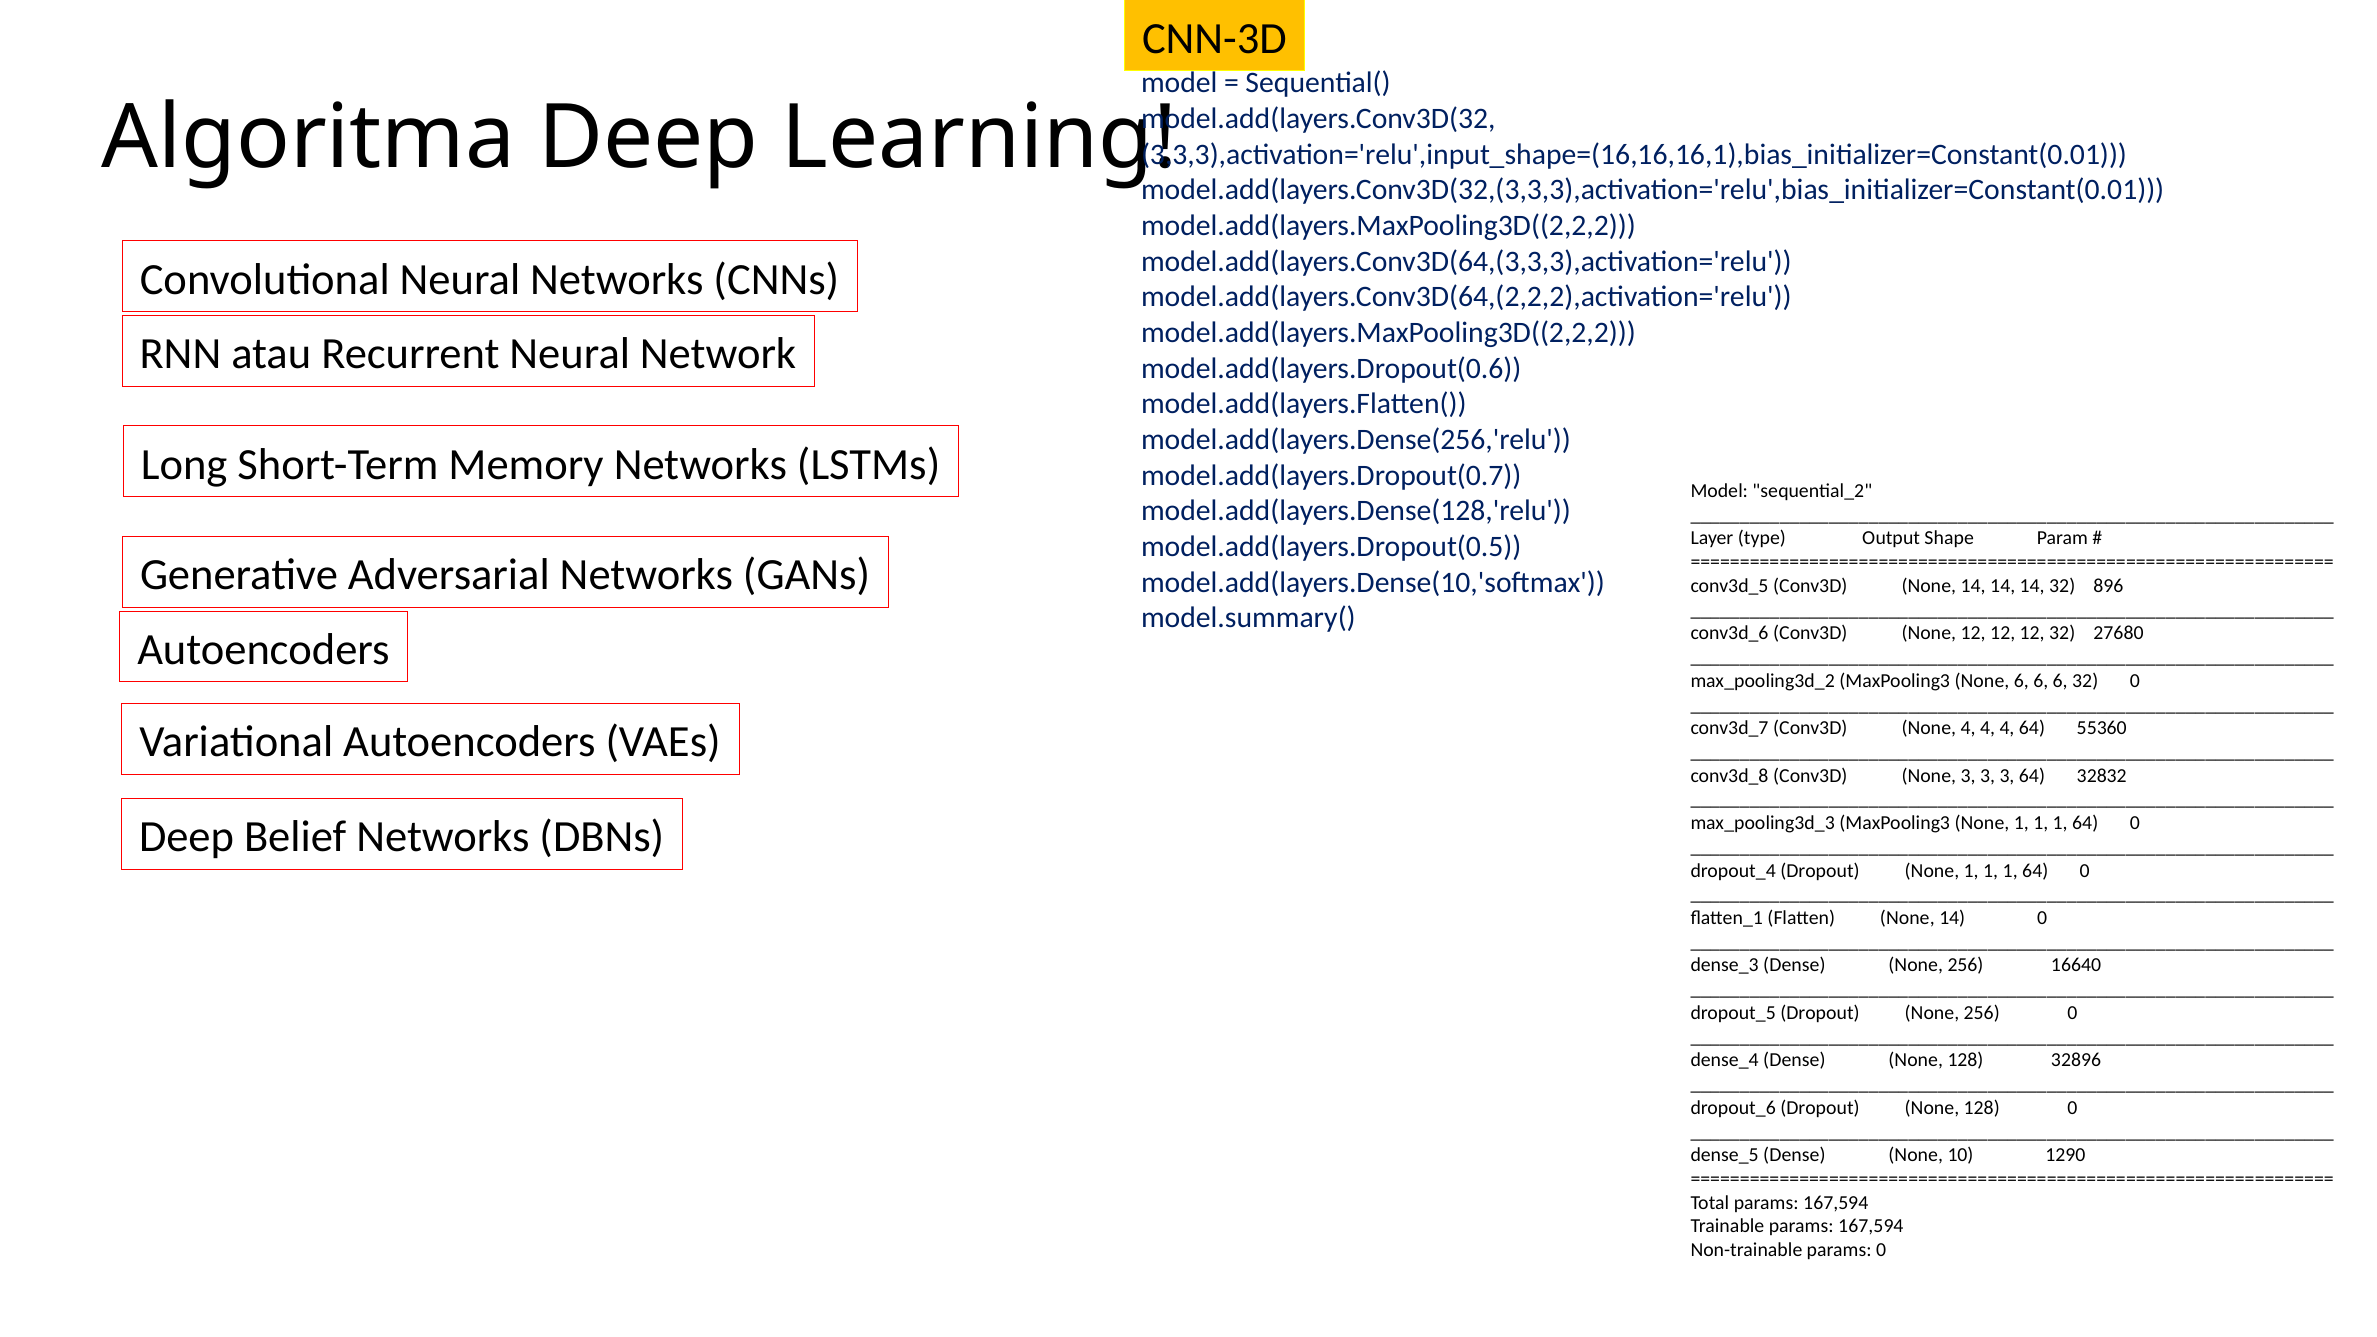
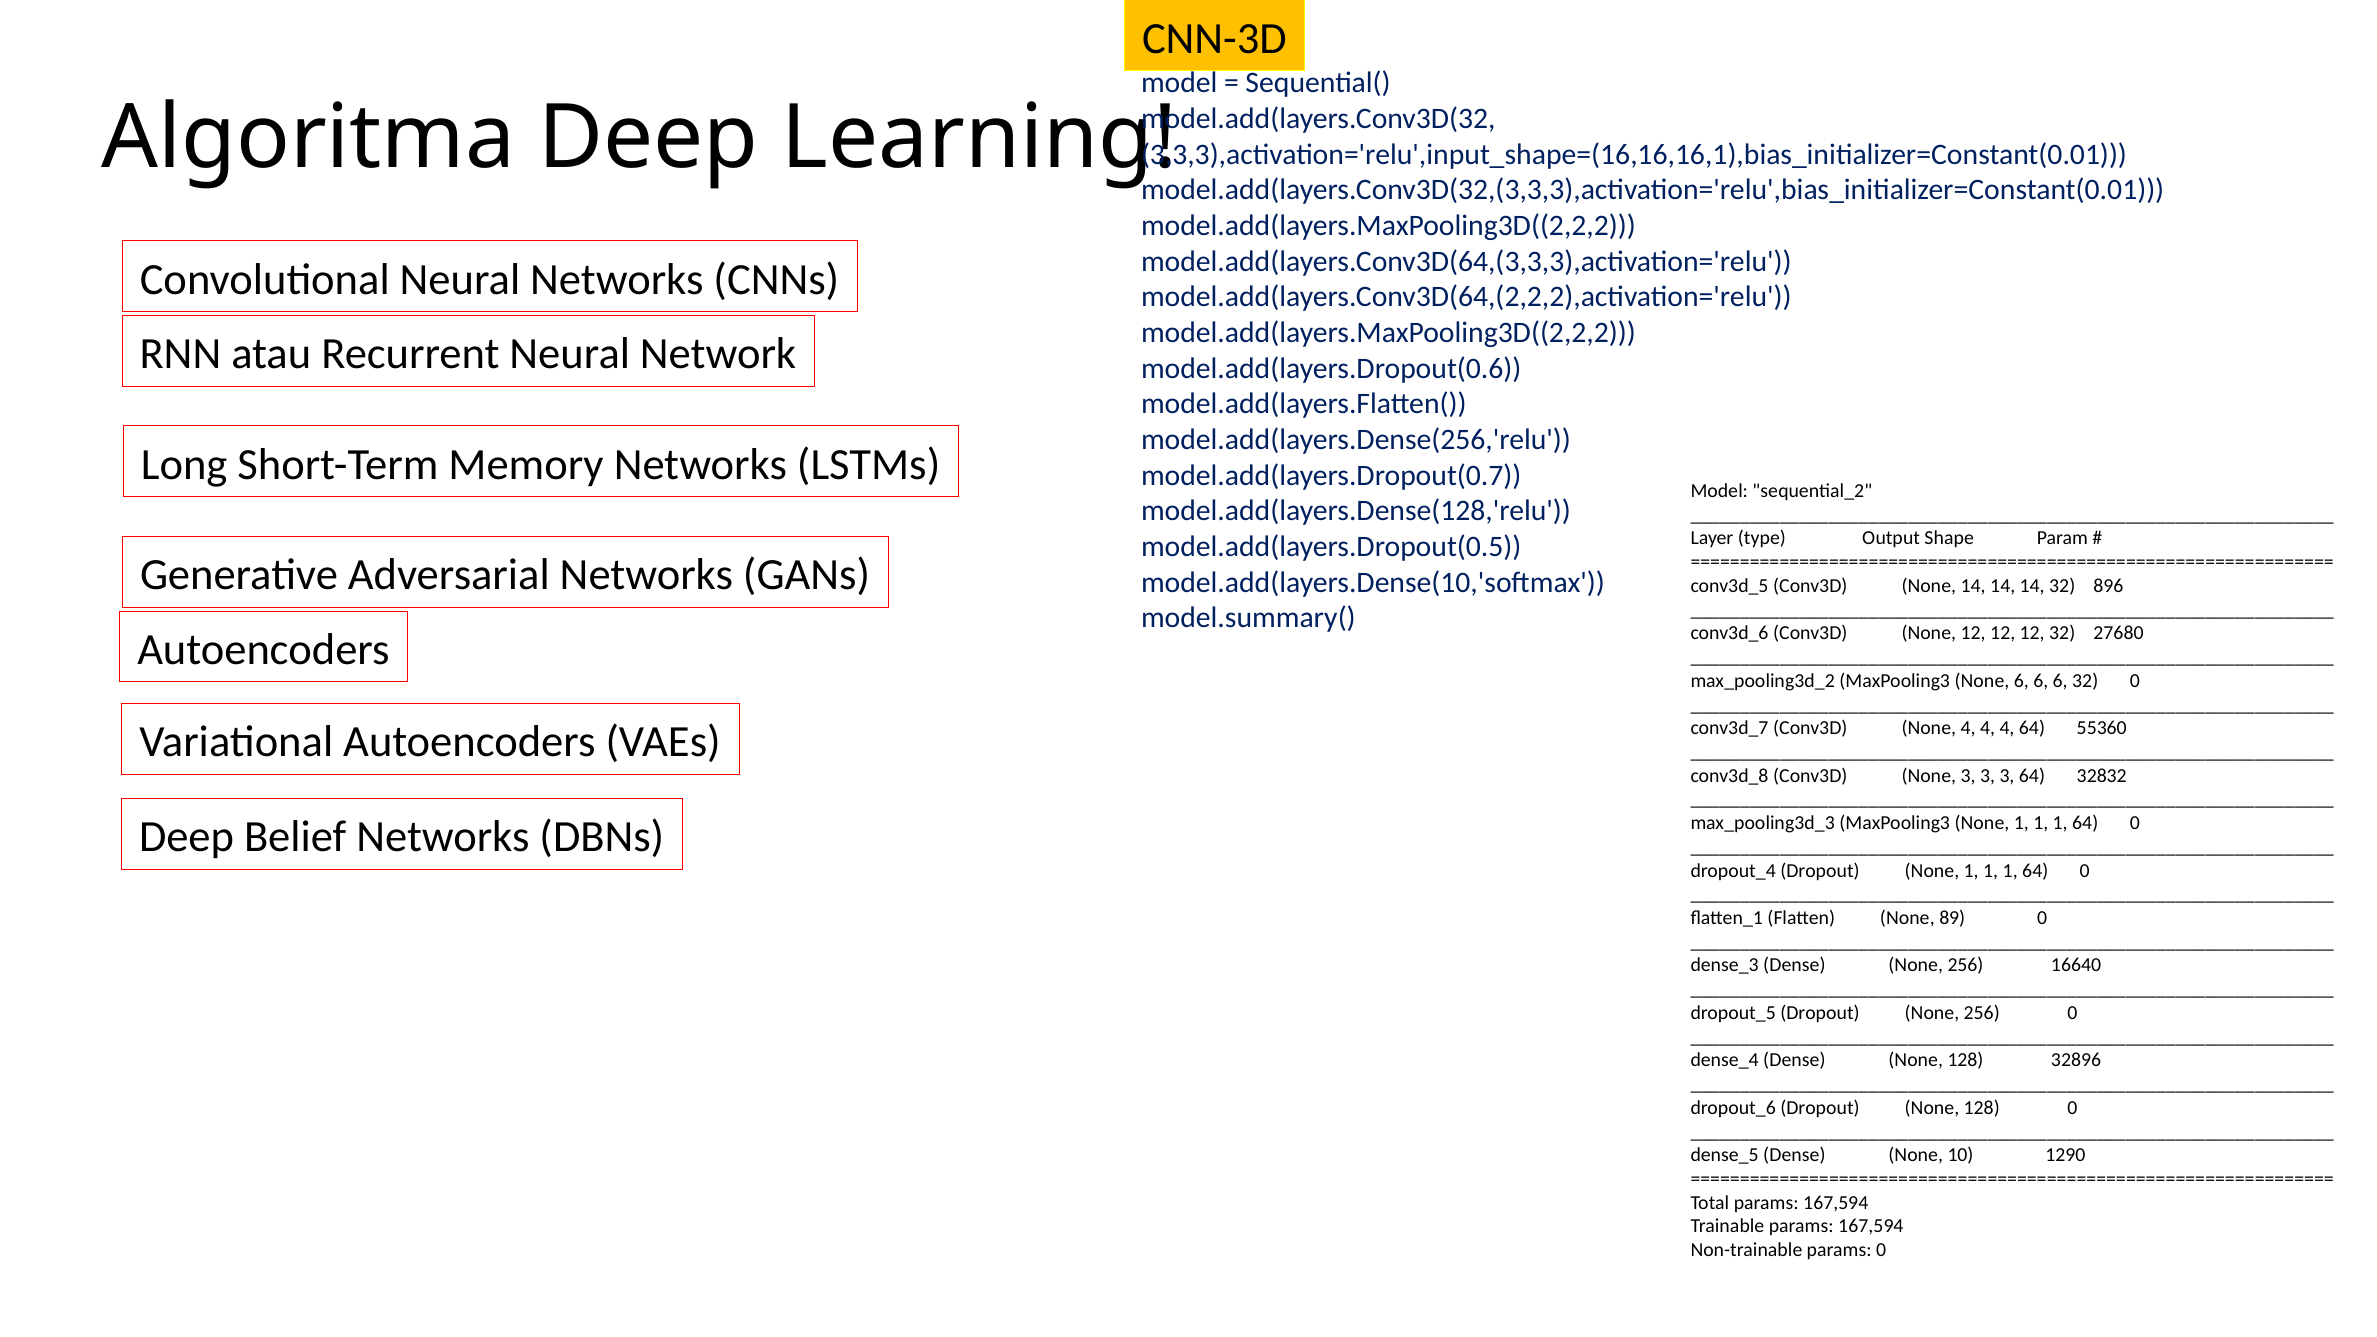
Flatten None 14: 14 -> 89
